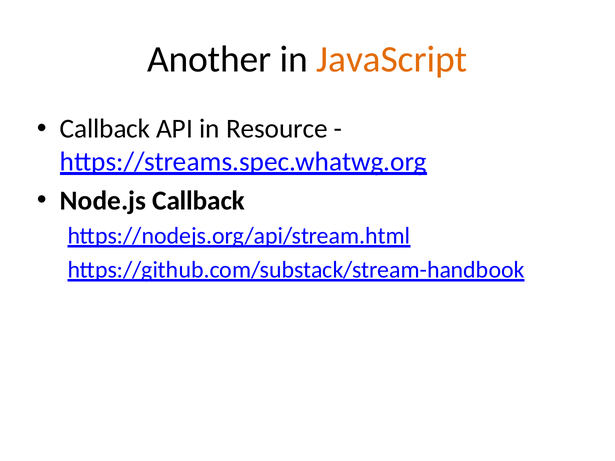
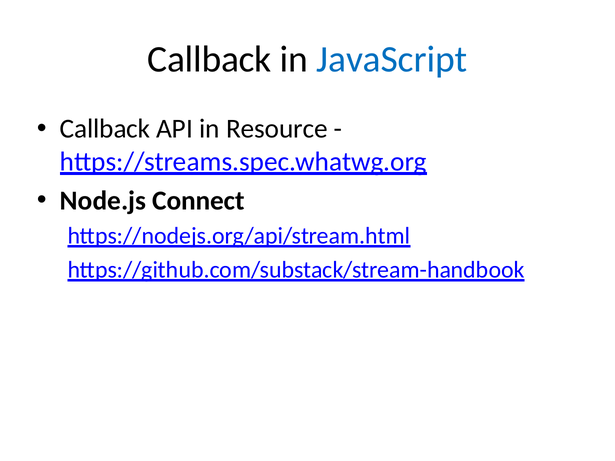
Another at (209, 60): Another -> Callback
JavaScript colour: orange -> blue
Node.js Callback: Callback -> Connect
